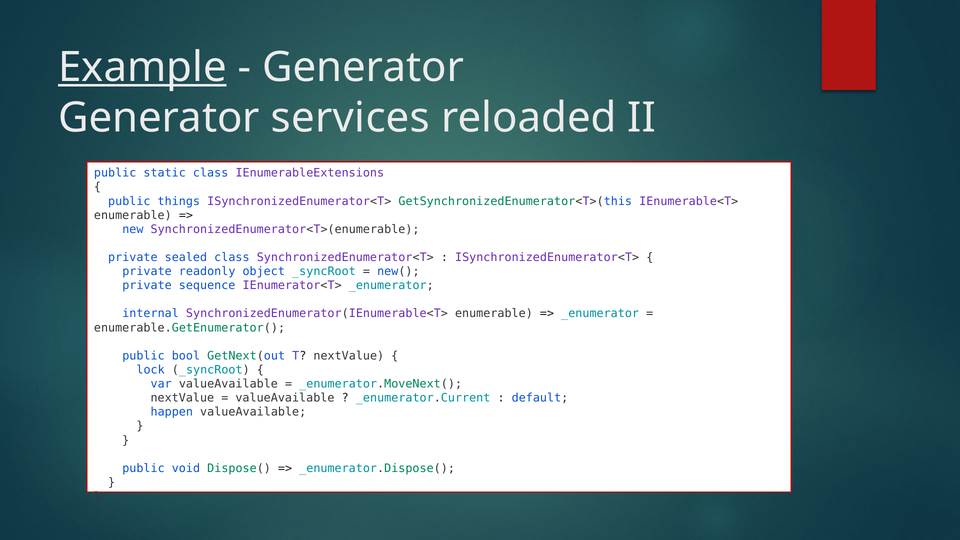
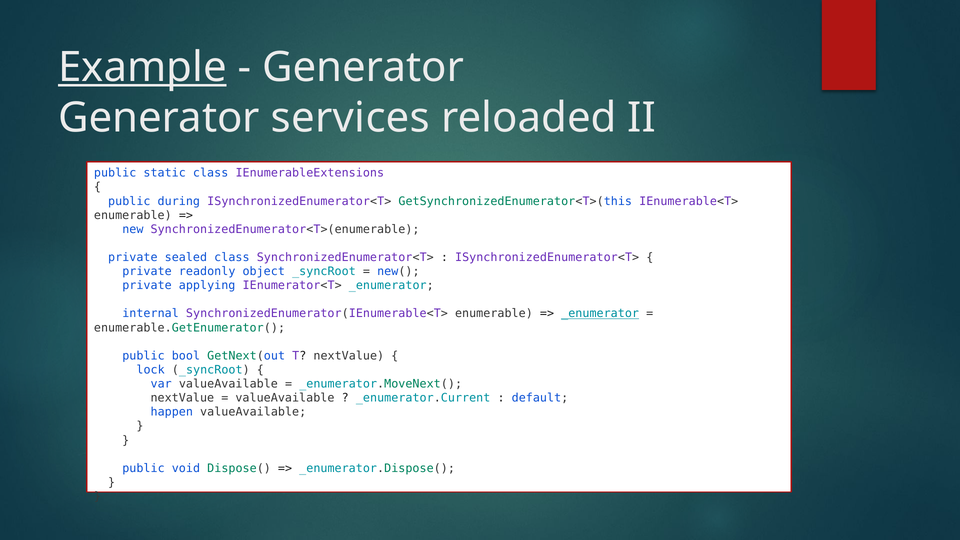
things: things -> during
sequence: sequence -> applying
_enumerator at (600, 314) underline: none -> present
